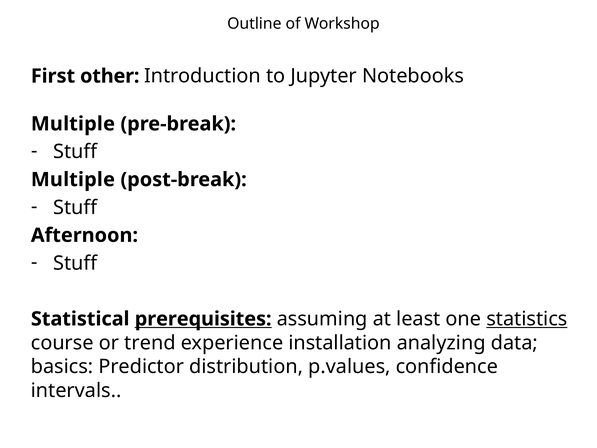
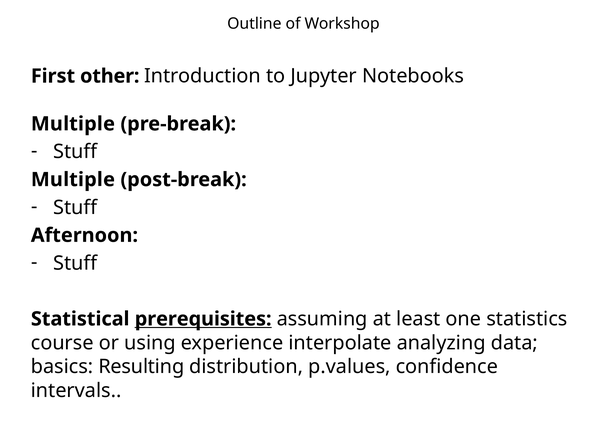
statistics underline: present -> none
trend: trend -> using
installation: installation -> interpolate
Predictor: Predictor -> Resulting
